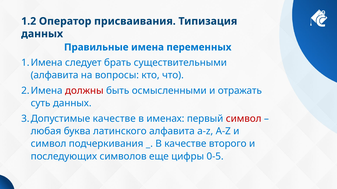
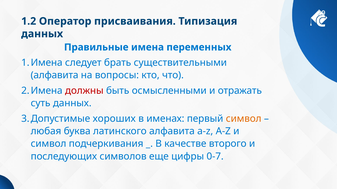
качестве at (114, 119): качестве -> хороших
символ at (244, 119) colour: red -> orange
0-5: 0-5 -> 0-7
